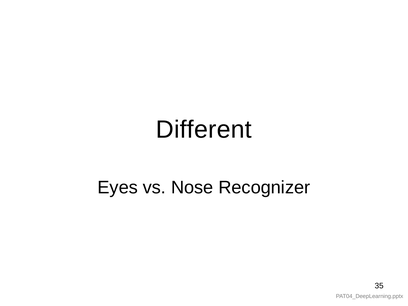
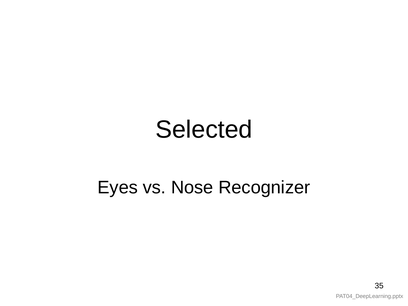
Different: Different -> Selected
